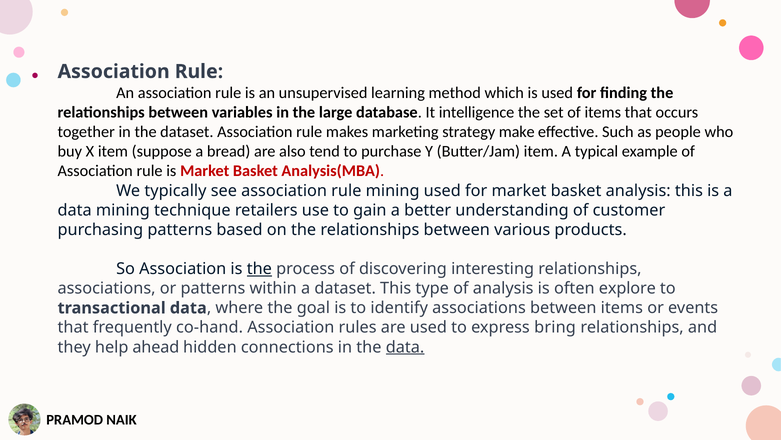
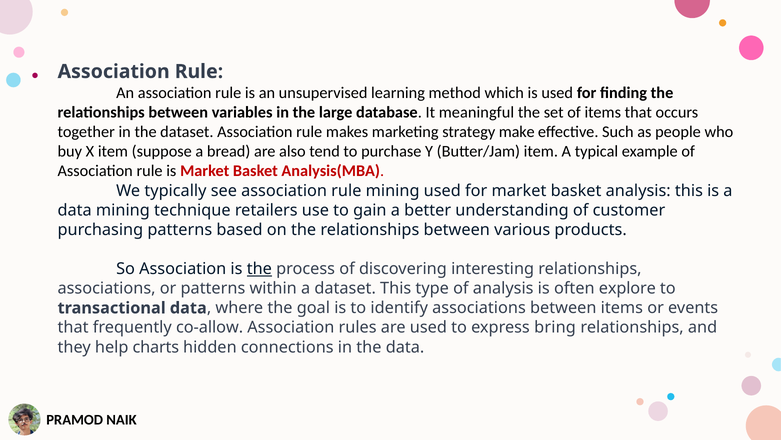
intelligence: intelligence -> meaningful
co-hand: co-hand -> co-allow
ahead: ahead -> charts
data at (405, 347) underline: present -> none
